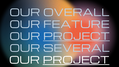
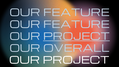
OVERALL at (76, 13): OVERALL -> FEATURE
SEVERAL: SEVERAL -> OVERALL
PROJECT at (76, 60) underline: present -> none
